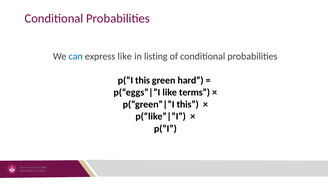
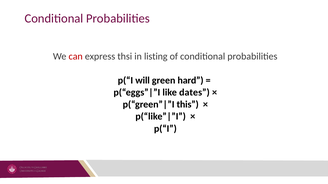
can colour: blue -> red
express like: like -> thsi
p(“I this: this -> will
terms: terms -> dates
